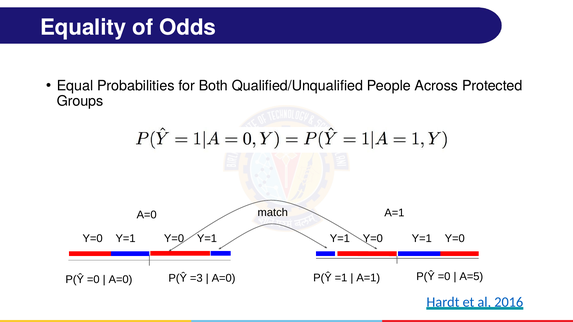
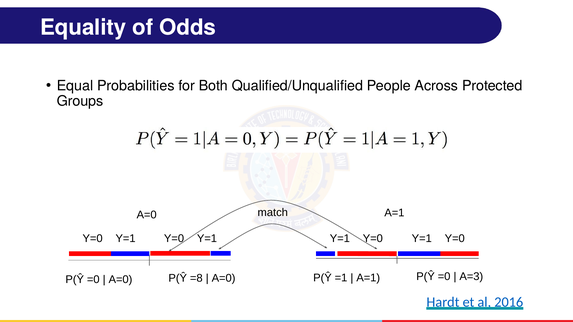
A=5: A=5 -> A=3
=3: =3 -> =8
